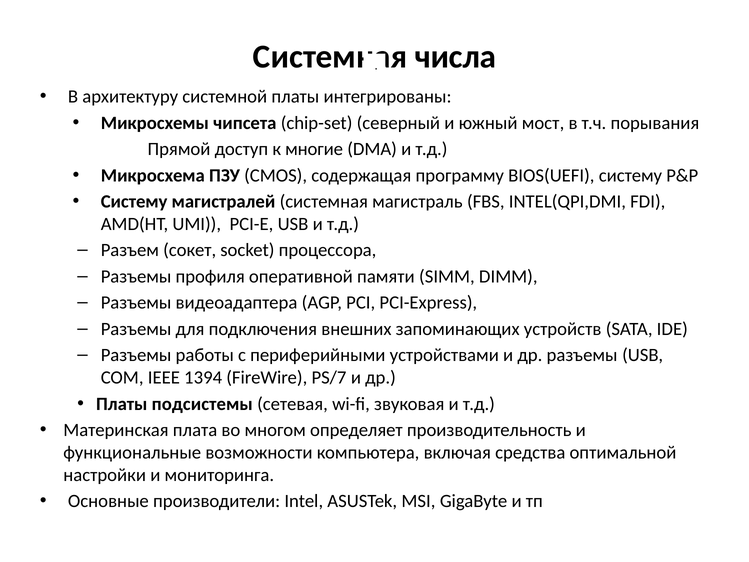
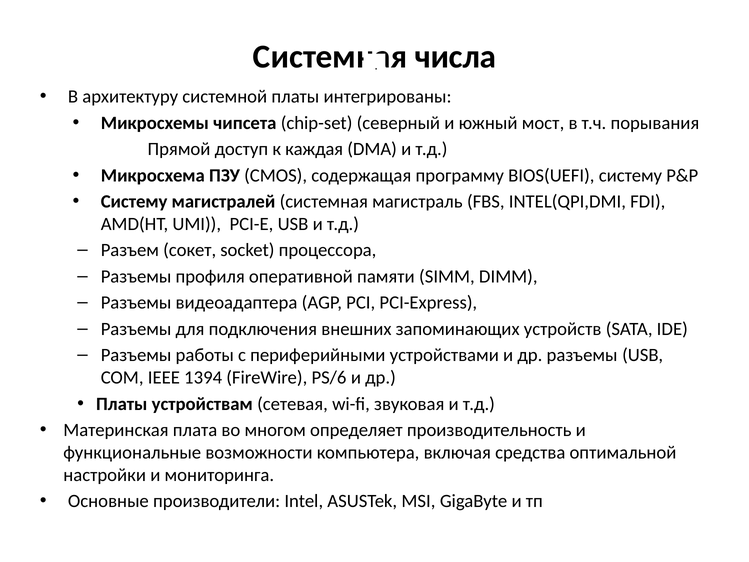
многие: многие -> каждая
PS/7: PS/7 -> PS/6
подсистемы: подсистемы -> устройствам
